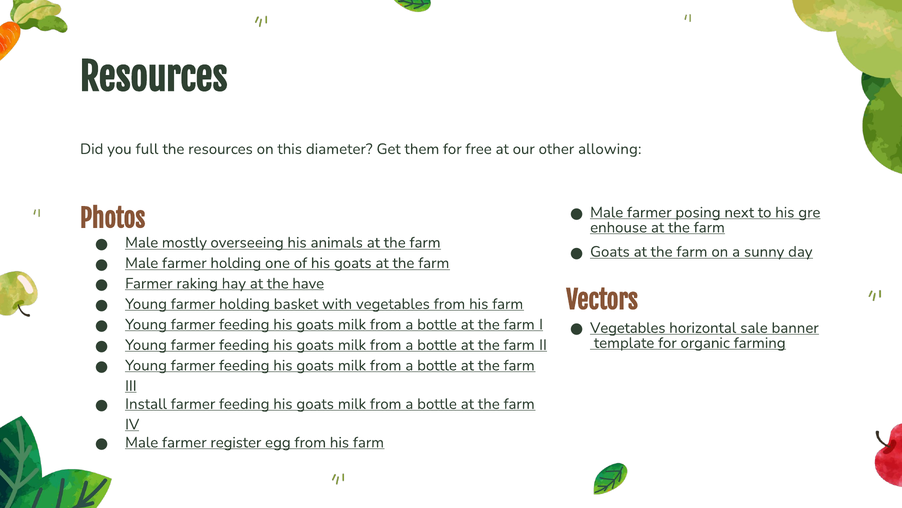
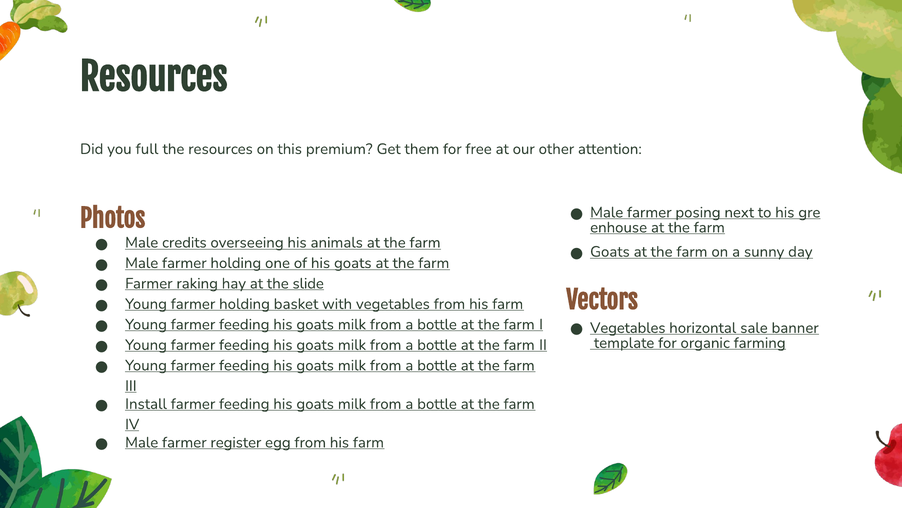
diameter: diameter -> premium
allowing: allowing -> attention
mostly: mostly -> credits
have: have -> slide
